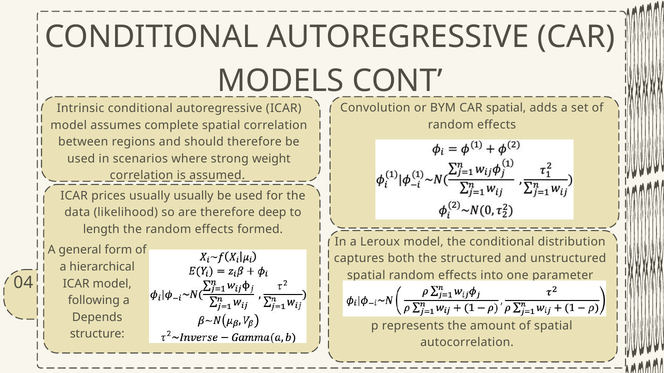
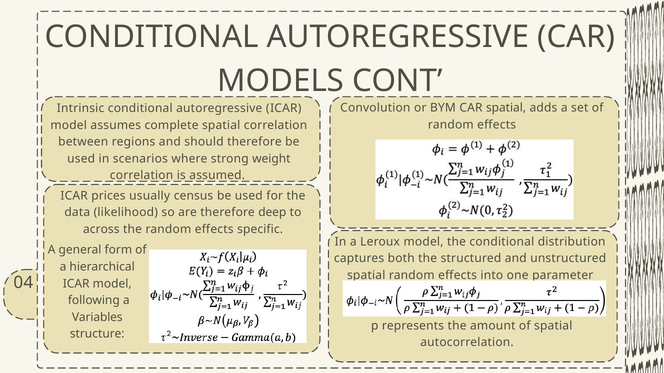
usually usually: usually -> census
length: length -> across
formed: formed -> specific
Depends: Depends -> Variables
